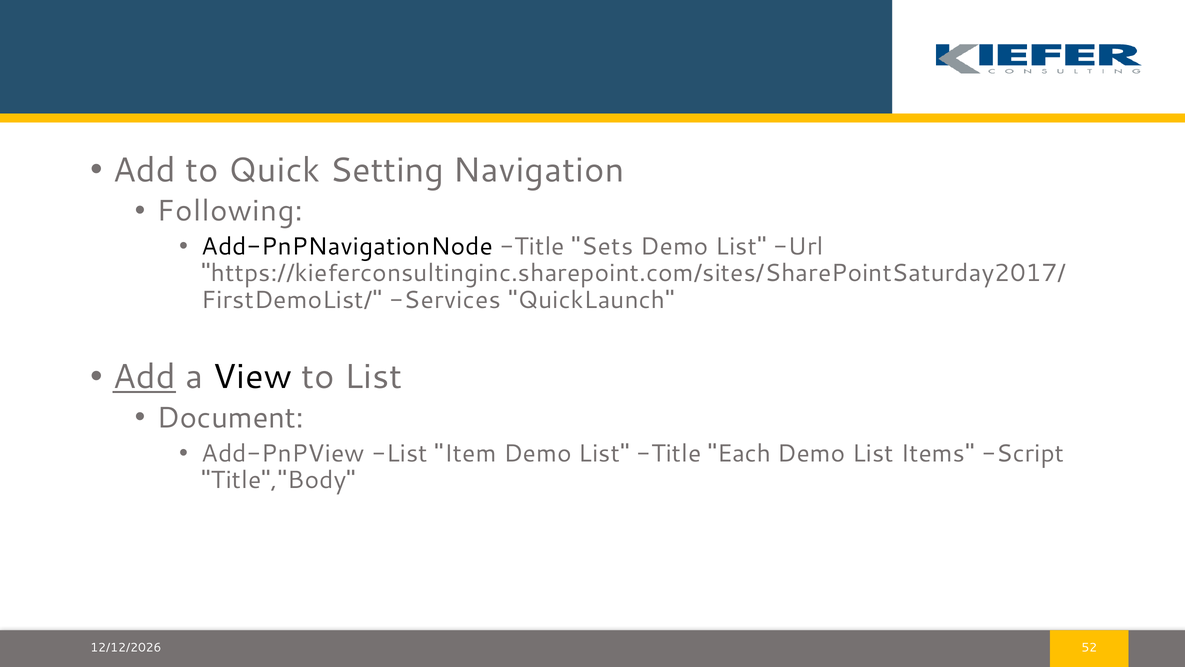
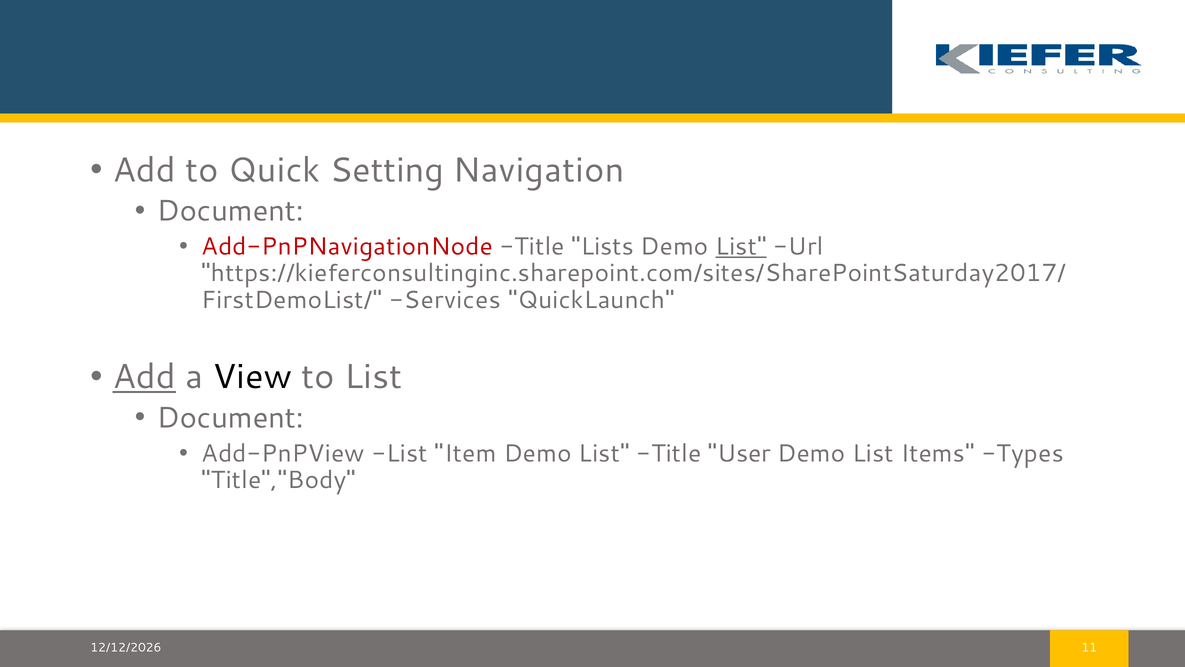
Following at (230, 211): Following -> Document
Add-PnPNavigationNode colour: black -> red
Sets: Sets -> Lists
List at (741, 246) underline: none -> present
Each: Each -> User
Script: Script -> Types
52: 52 -> 11
